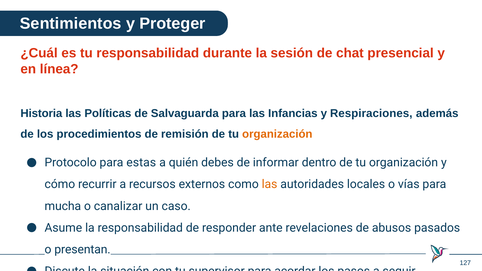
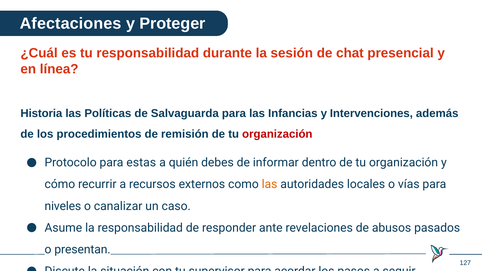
Sentimientos: Sentimientos -> Afectaciones
Respiraciones: Respiraciones -> Intervenciones
organización at (277, 134) colour: orange -> red
mucha: mucha -> niveles
